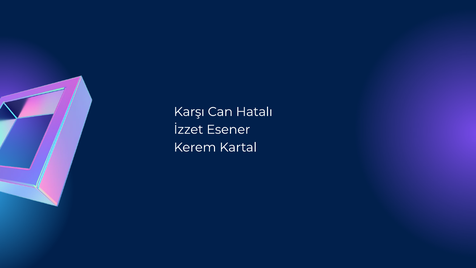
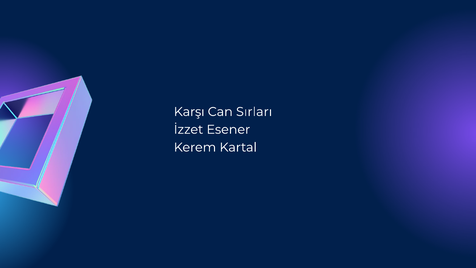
Hatalı: Hatalı -> Sırları
